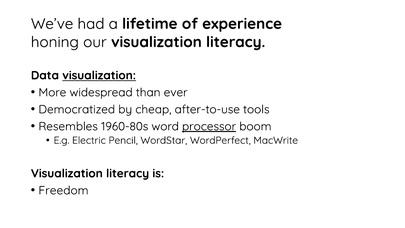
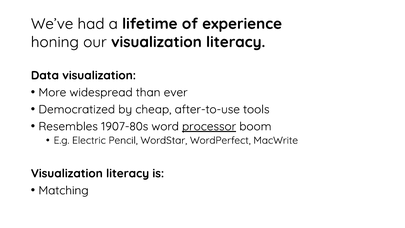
visualization at (99, 75) underline: present -> none
1960-80s: 1960-80s -> 1907-80s
Freedom: Freedom -> Matching
